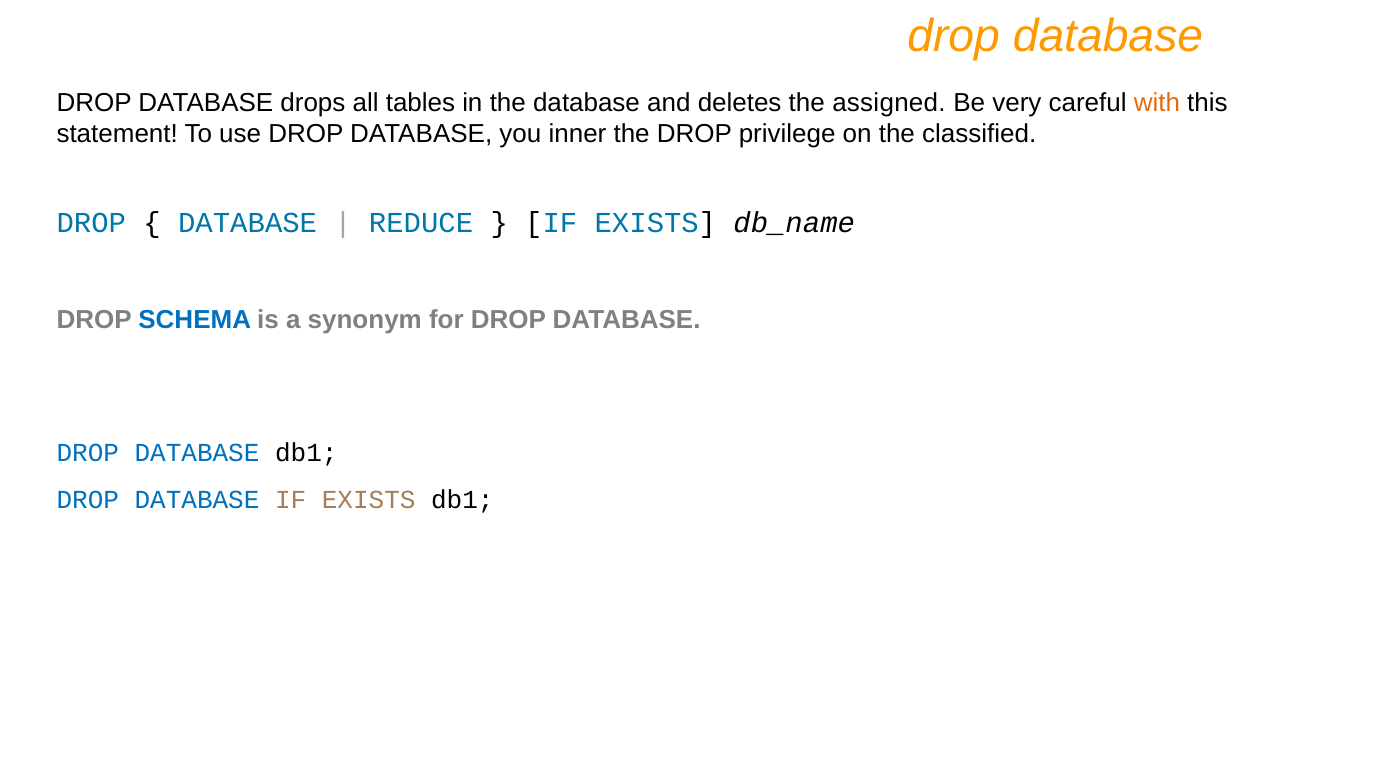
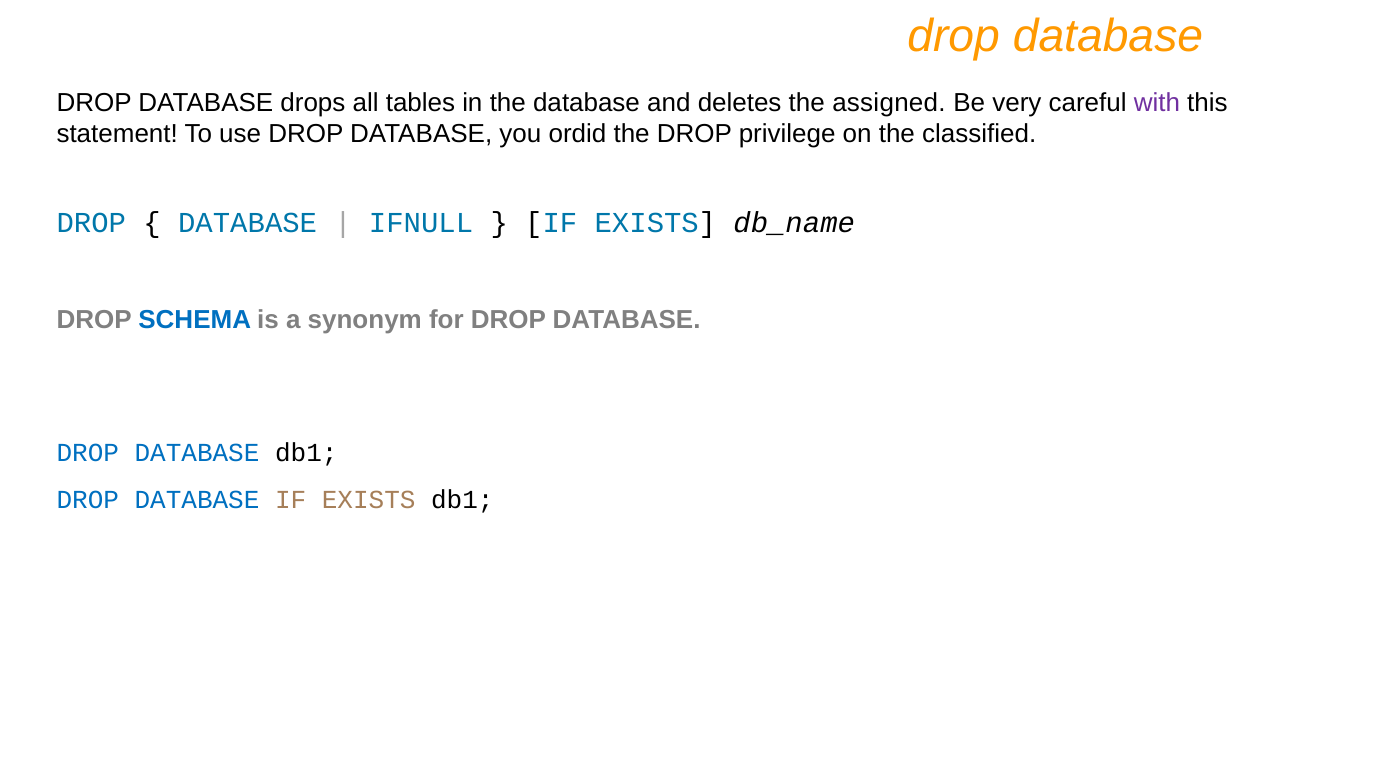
with colour: orange -> purple
inner: inner -> ordid
REDUCE: REDUCE -> IFNULL
